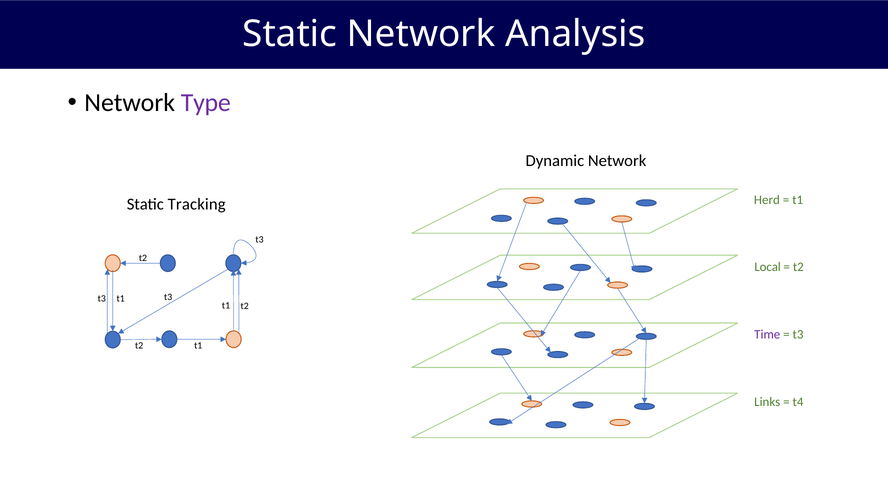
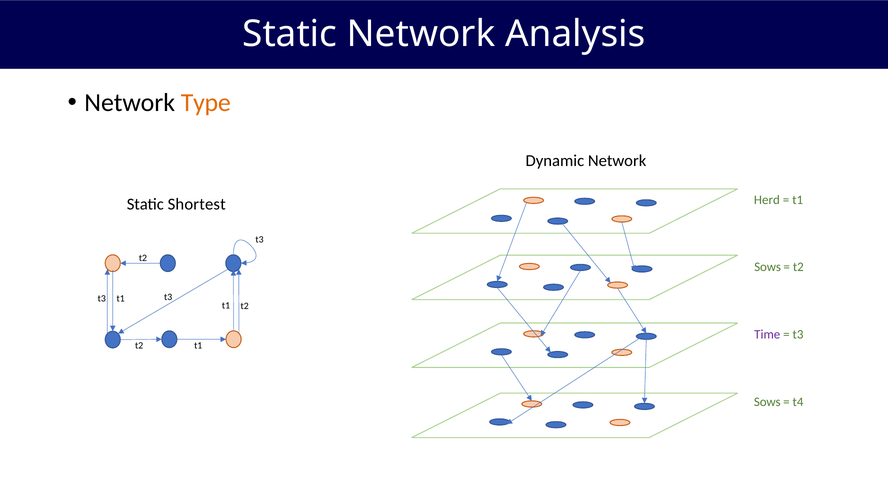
Type colour: purple -> orange
Tracking: Tracking -> Shortest
Local at (768, 267): Local -> Sows
Links at (767, 402): Links -> Sows
